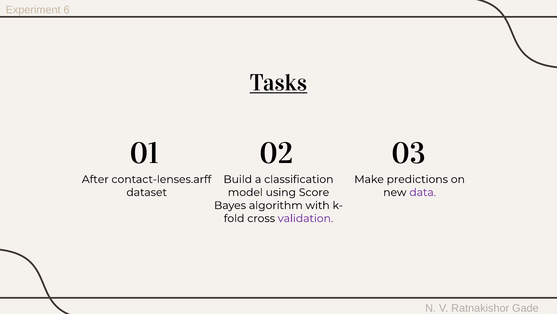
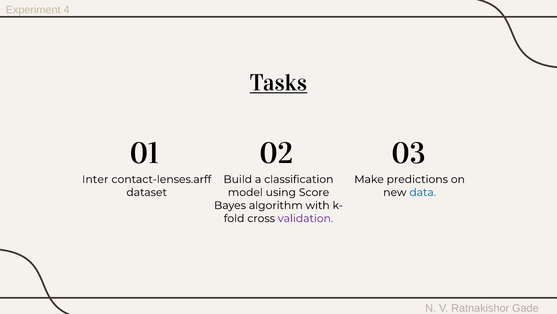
6: 6 -> 4
After: After -> Inter
data colour: purple -> blue
